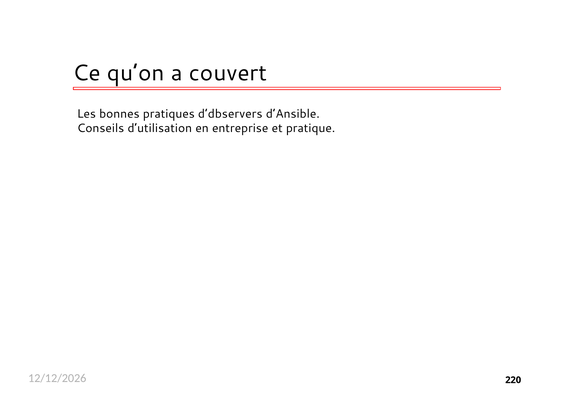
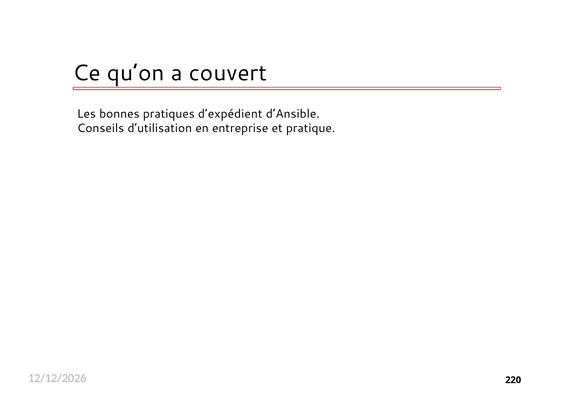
d’dbservers: d’dbservers -> d’expédient
